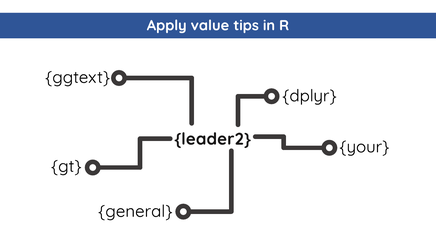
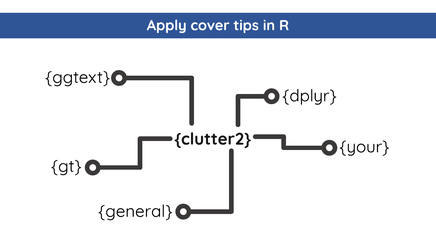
value: value -> cover
leader2: leader2 -> clutter2
